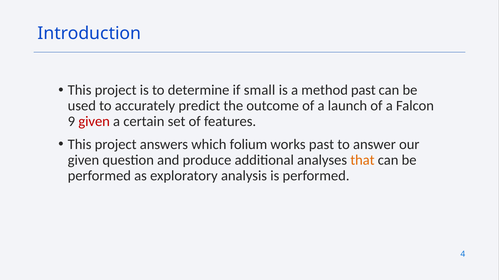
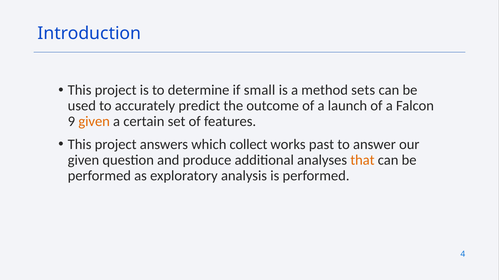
method past: past -> sets
given at (94, 122) colour: red -> orange
folium: folium -> collect
